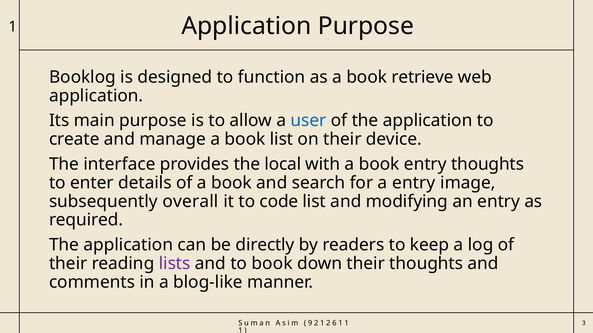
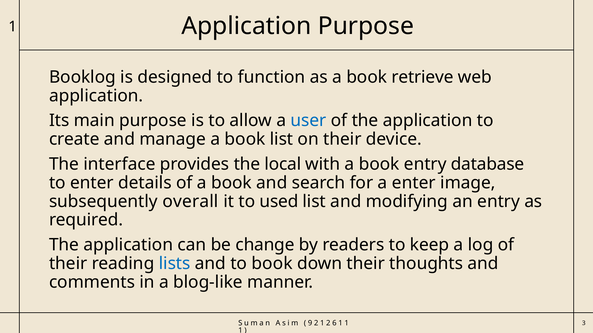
entry thoughts: thoughts -> database
a entry: entry -> enter
code: code -> used
directly: directly -> change
lists colour: purple -> blue
